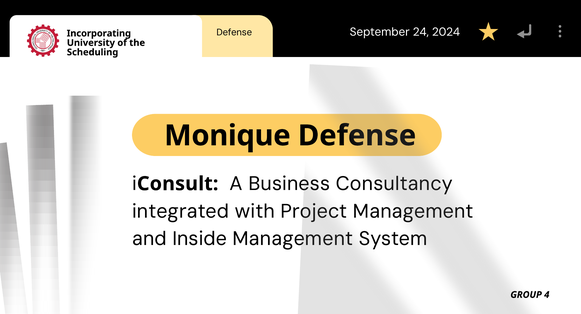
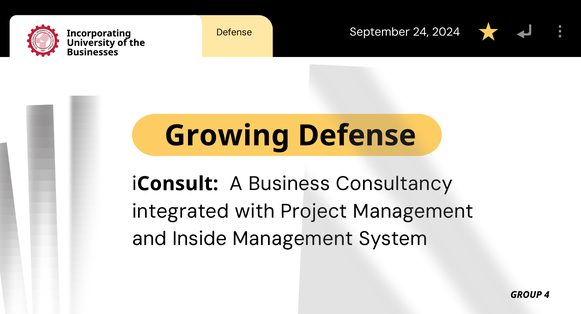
Scheduling: Scheduling -> Businesses
Monique: Monique -> Growing
